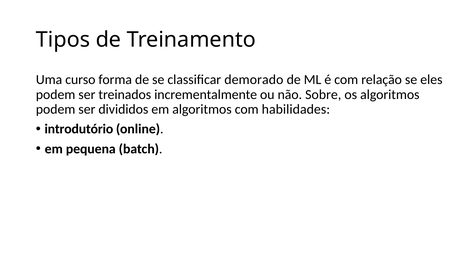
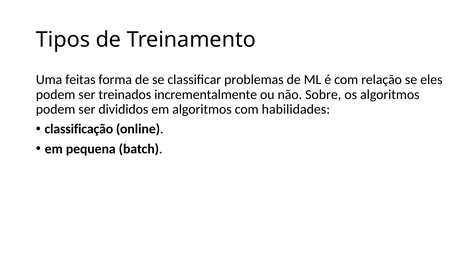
curso: curso -> feitas
demorado: demorado -> problemas
introdutório: introdutório -> classificação
